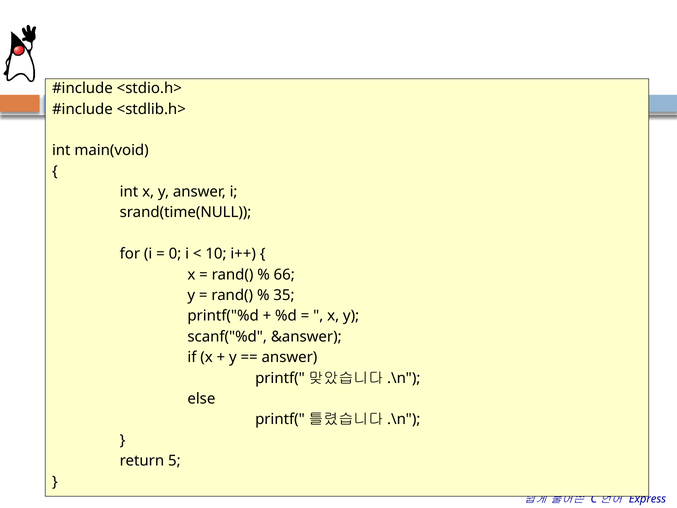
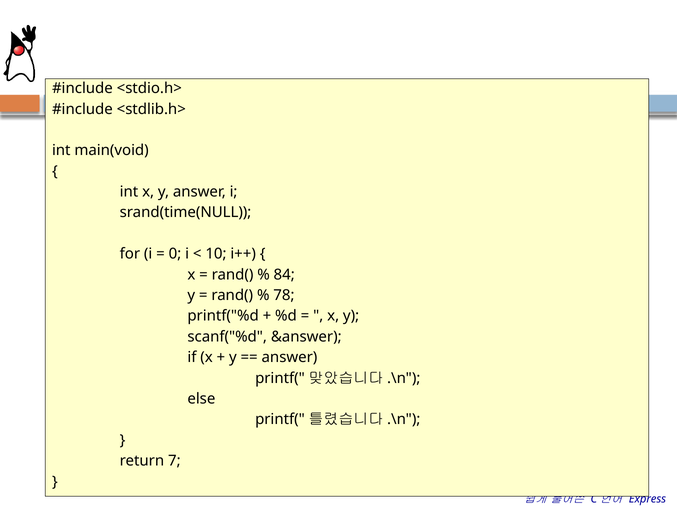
66: 66 -> 84
35: 35 -> 78
5: 5 -> 7
